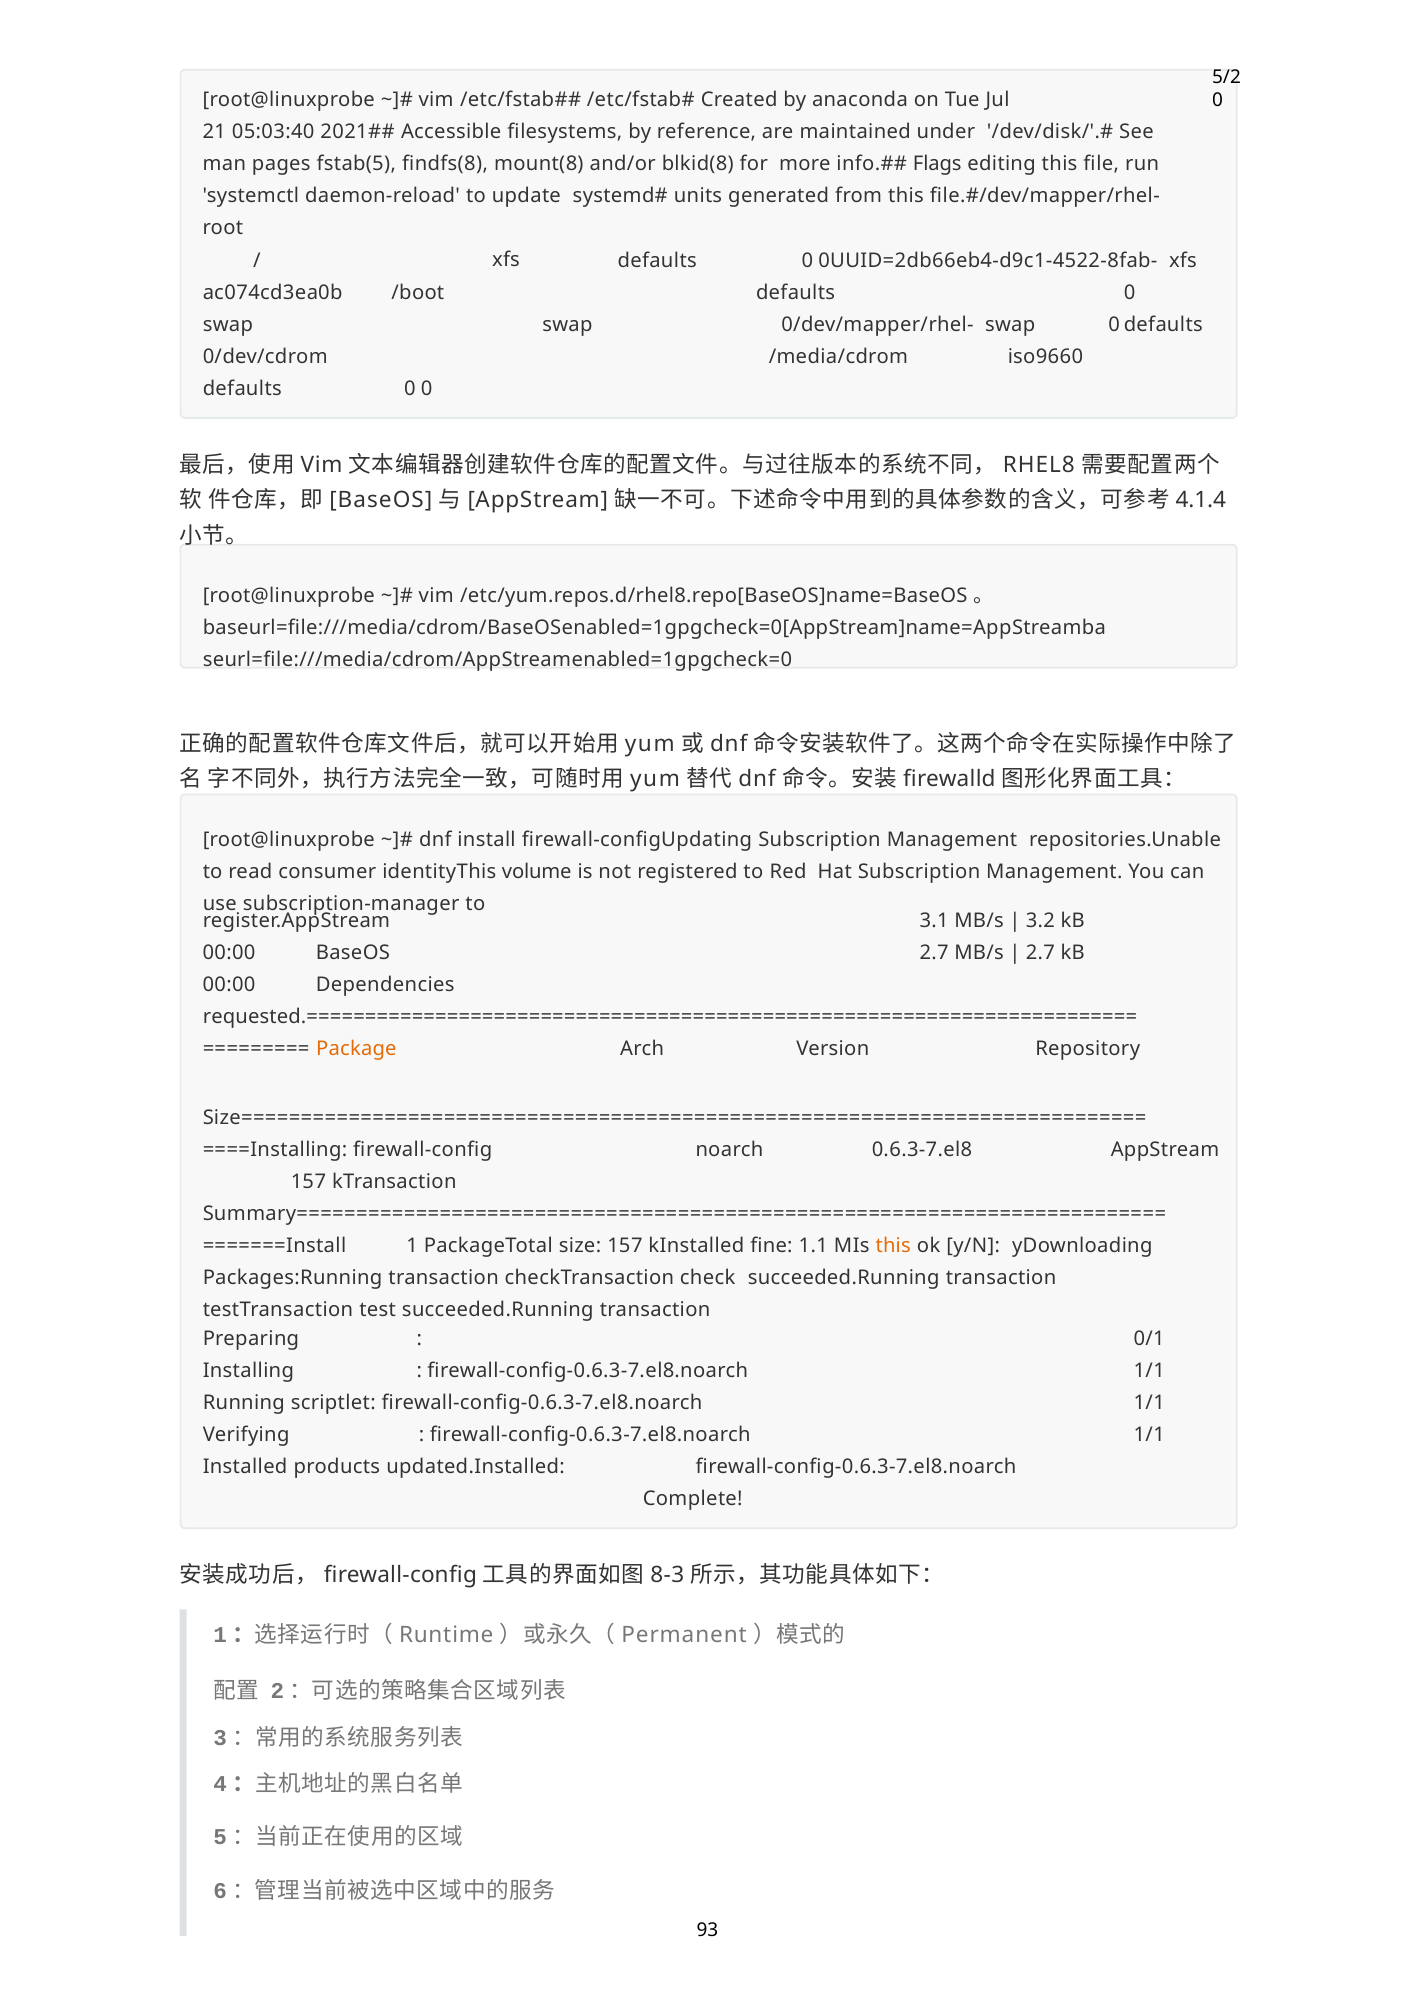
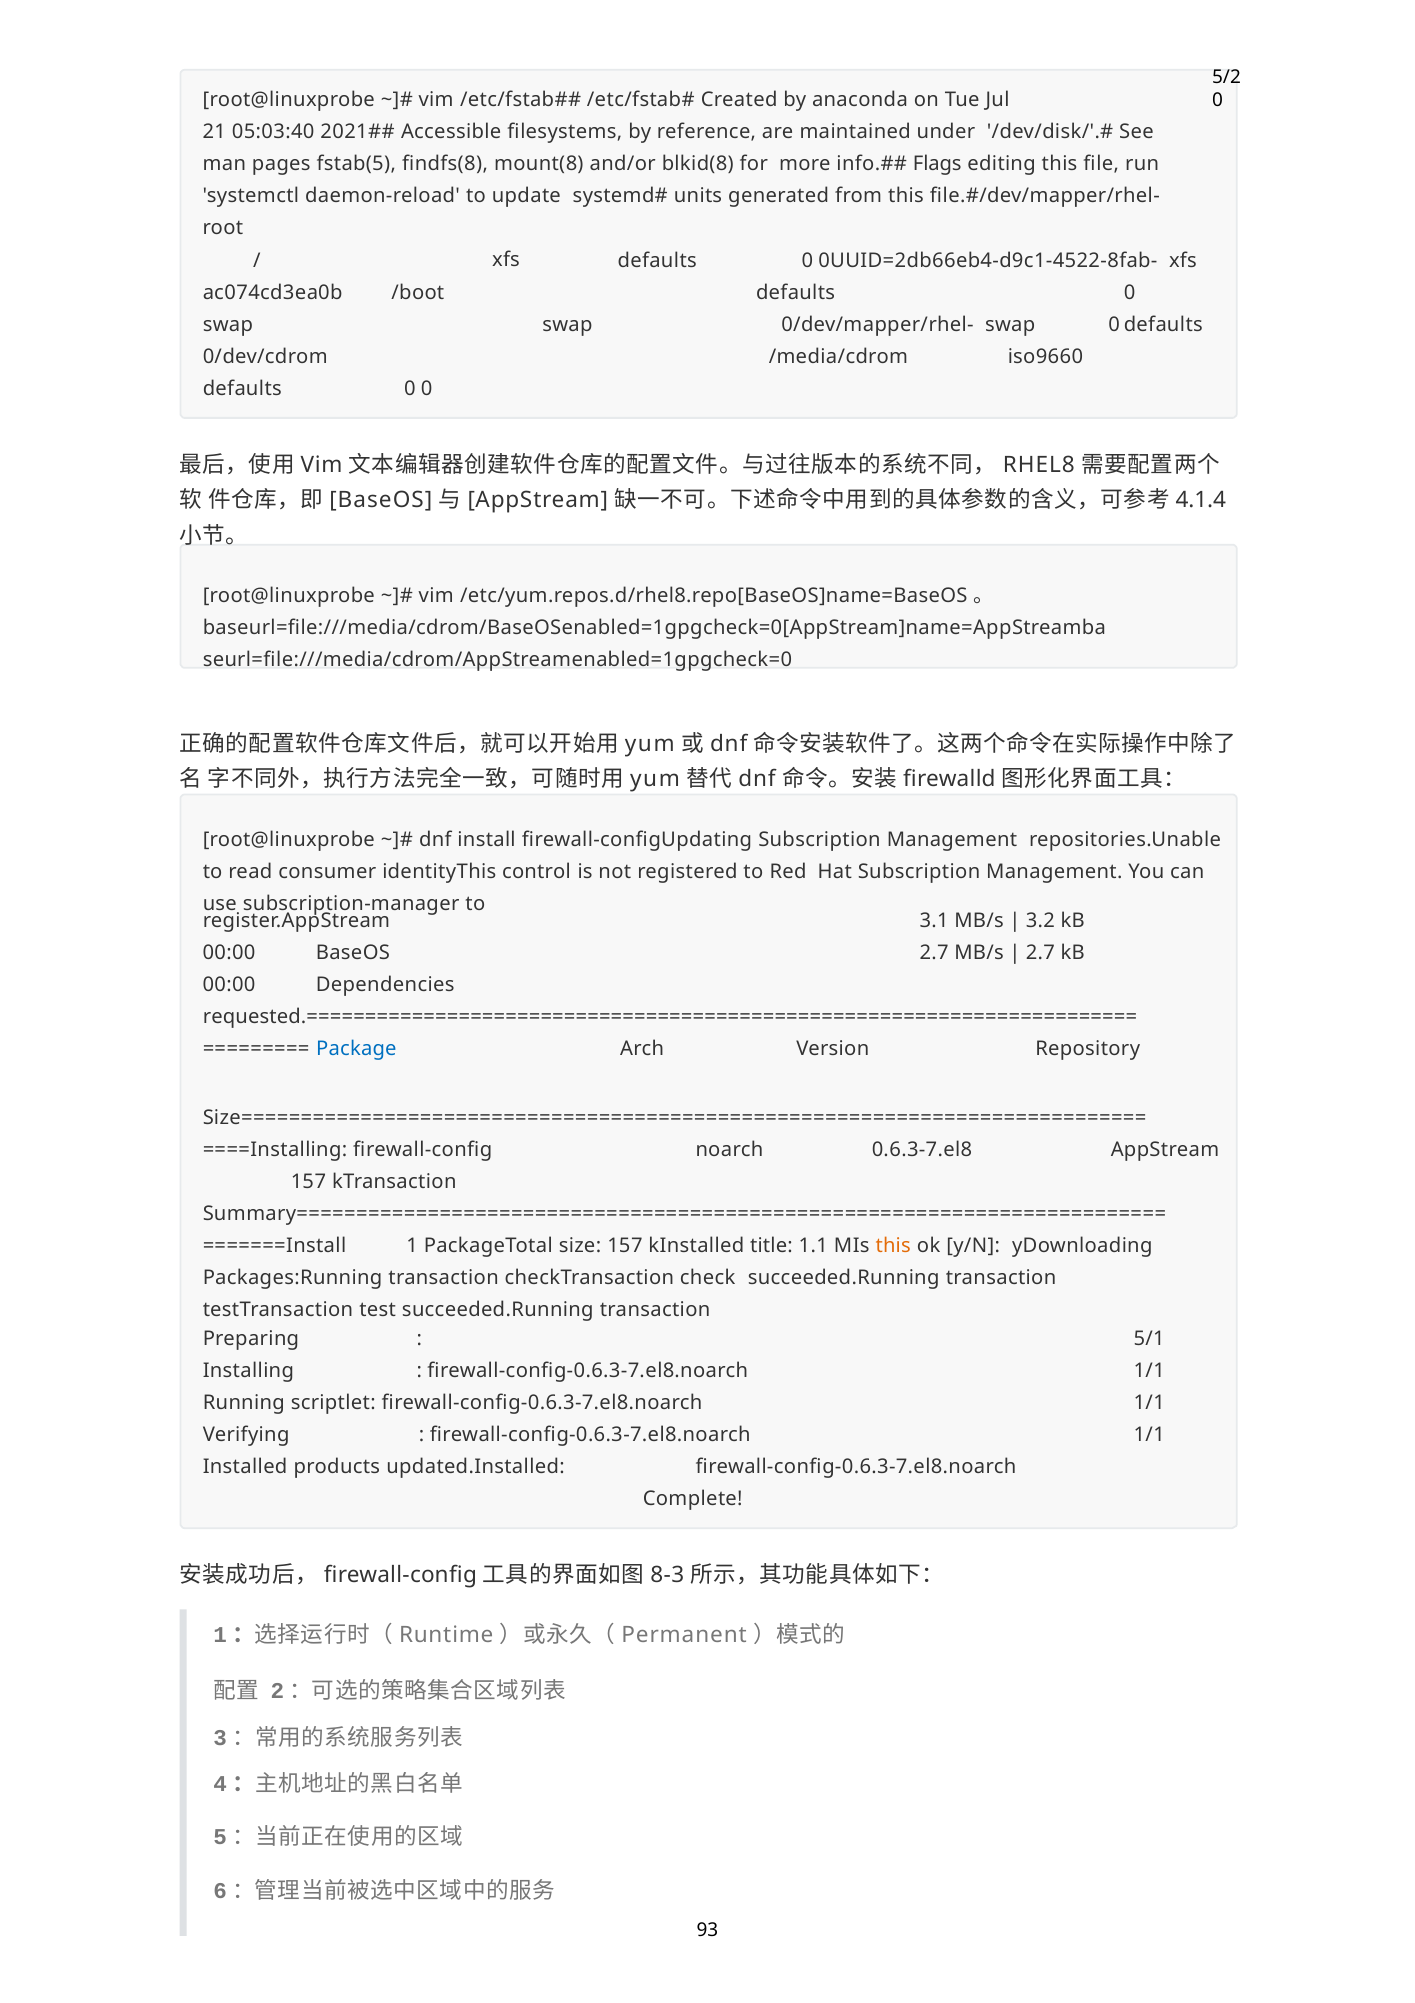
volume: volume -> control
Package colour: orange -> blue
fine: fine -> title
0/1: 0/1 -> 5/1
